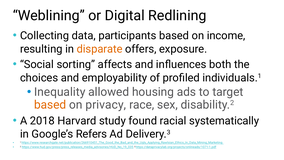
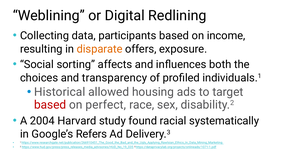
employability: employability -> transparency
Inequality: Inequality -> Historical
based at (50, 105) colour: orange -> red
privacy: privacy -> perfect
2018: 2018 -> 2004
